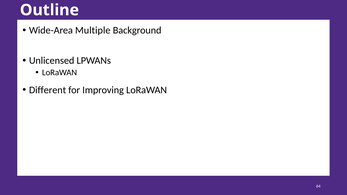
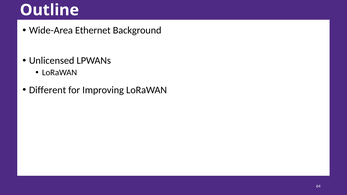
Multiple: Multiple -> Ethernet
